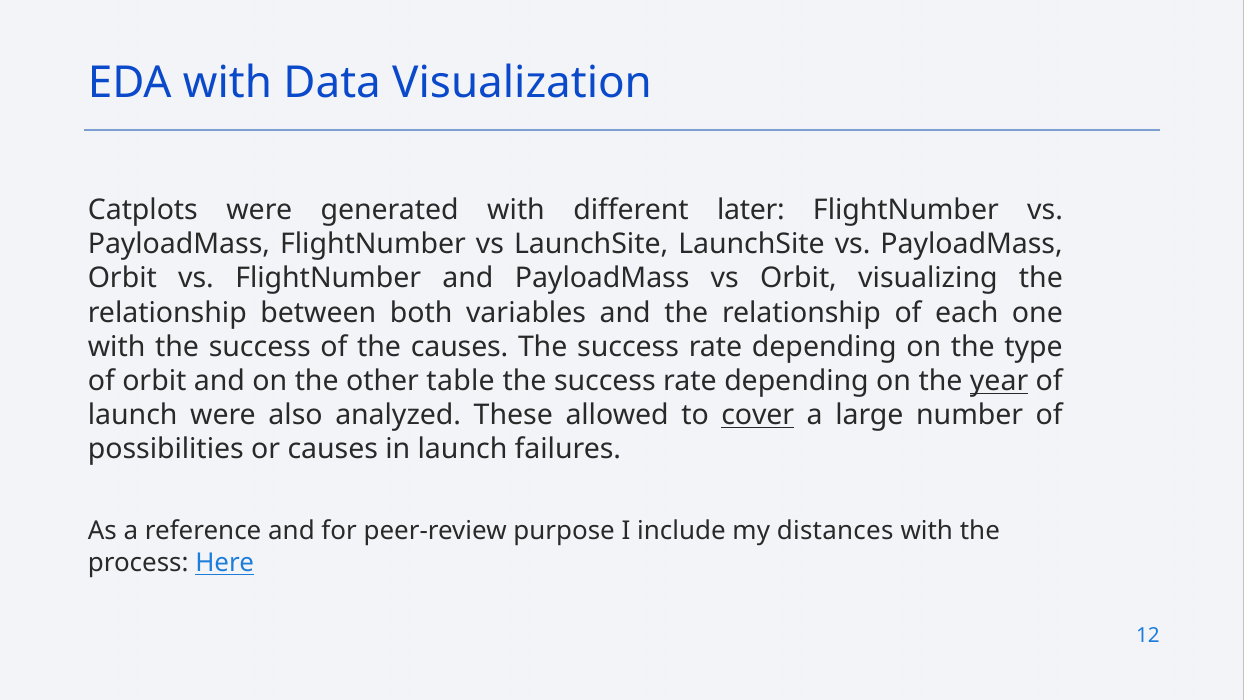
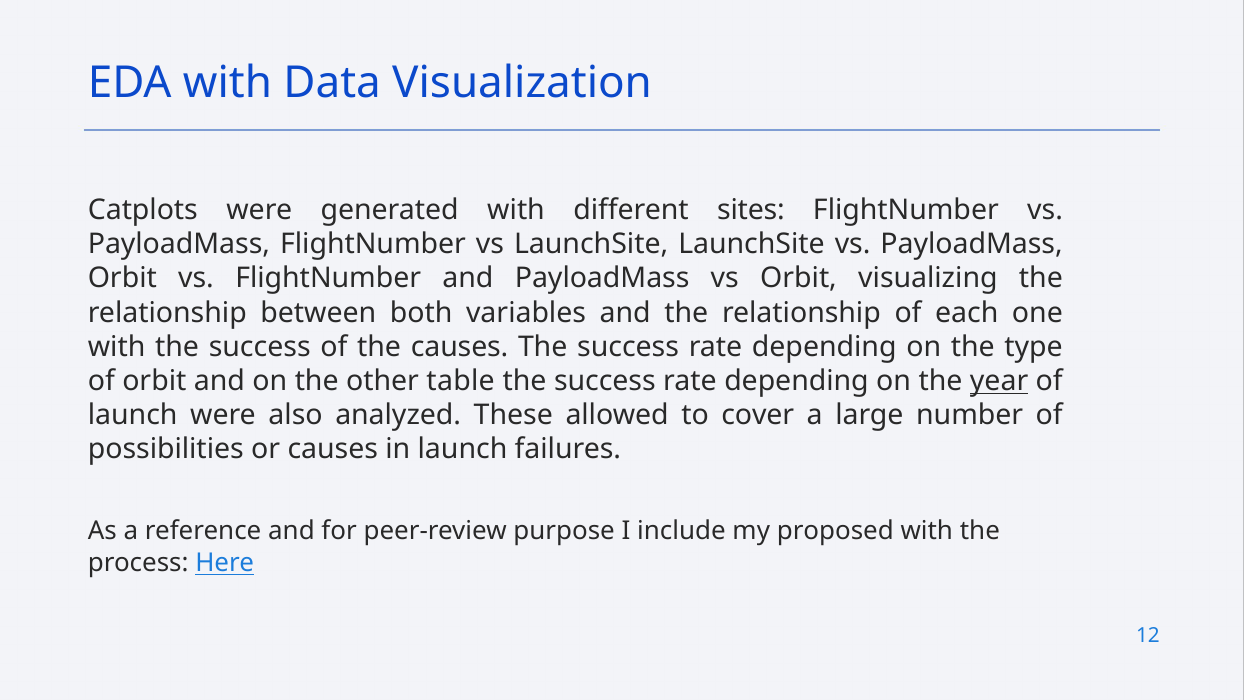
later: later -> sites
cover underline: present -> none
distances: distances -> proposed
